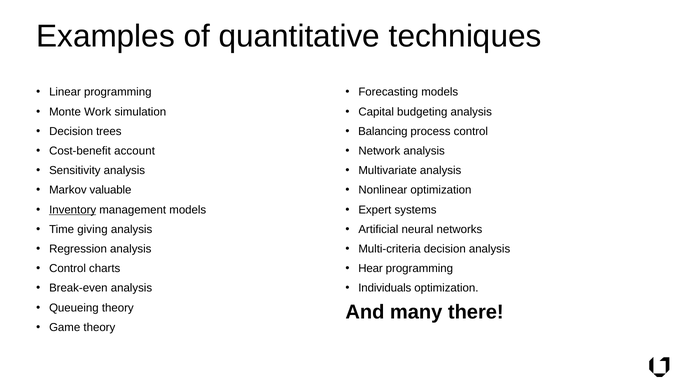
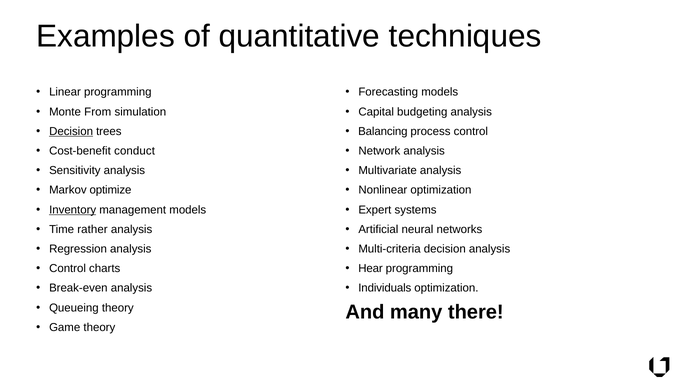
Work: Work -> From
Decision at (71, 131) underline: none -> present
account: account -> conduct
valuable: valuable -> optimize
giving: giving -> rather
